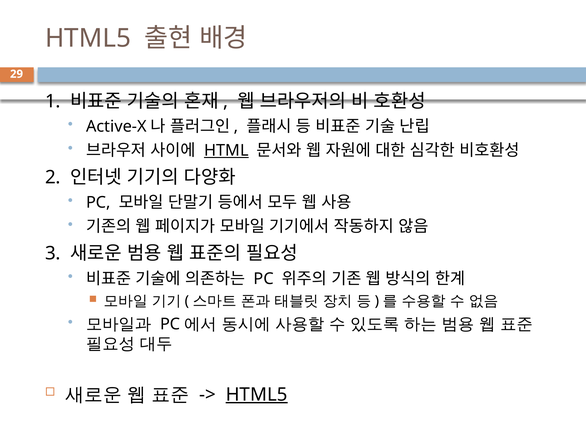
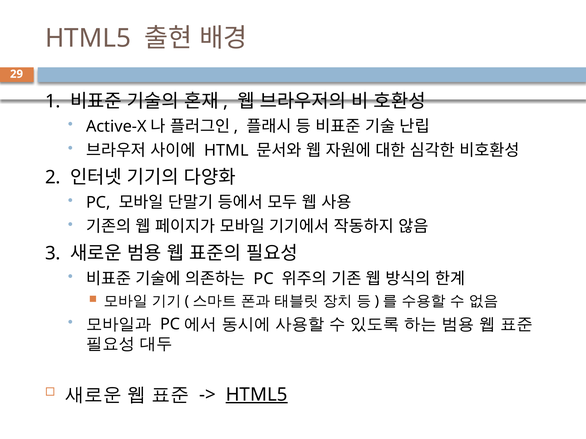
HTML underline: present -> none
